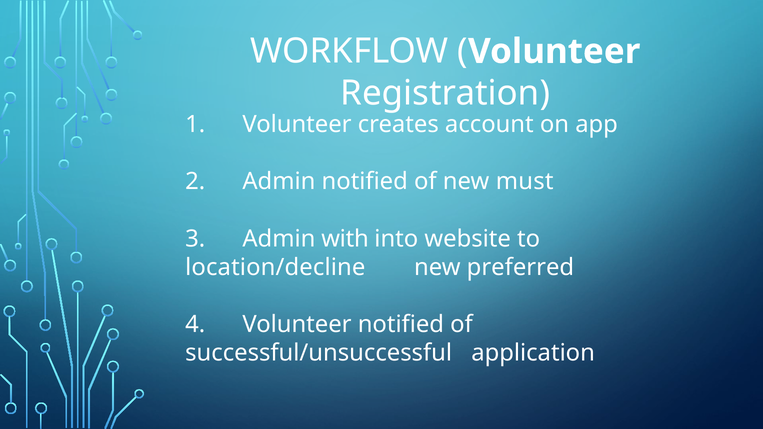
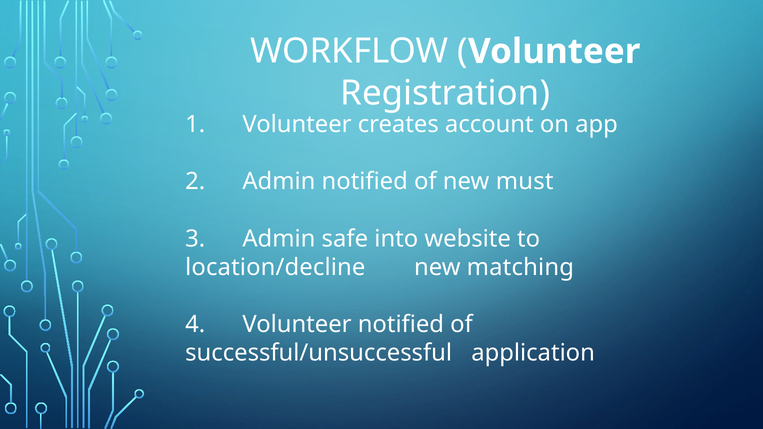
with: with -> safe
preferred: preferred -> matching
